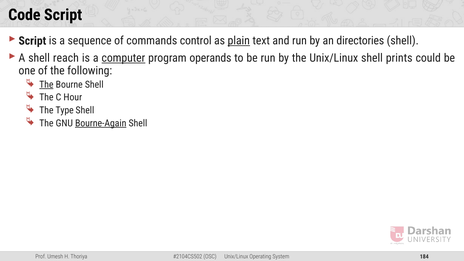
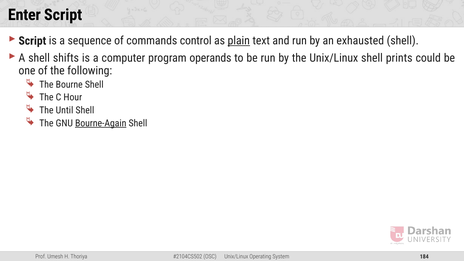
Code: Code -> Enter
directories: directories -> exhausted
reach: reach -> shifts
computer underline: present -> none
The at (46, 85) underline: present -> none
Type: Type -> Until
